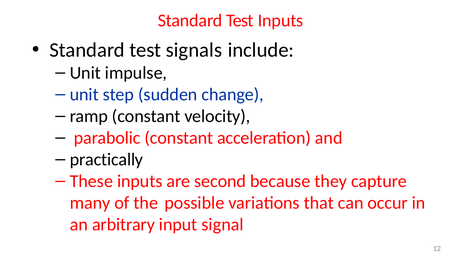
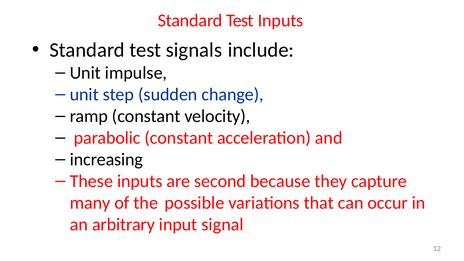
practically: practically -> increasing
